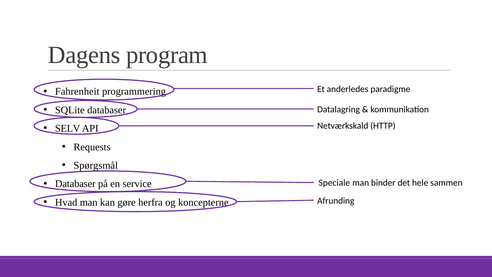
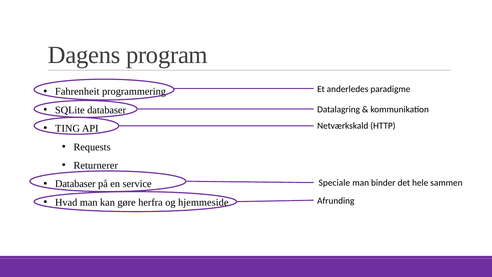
SELV: SELV -> TING
Spørgsmål: Spørgsmål -> Returnerer
koncepterne: koncepterne -> hjemmeside
